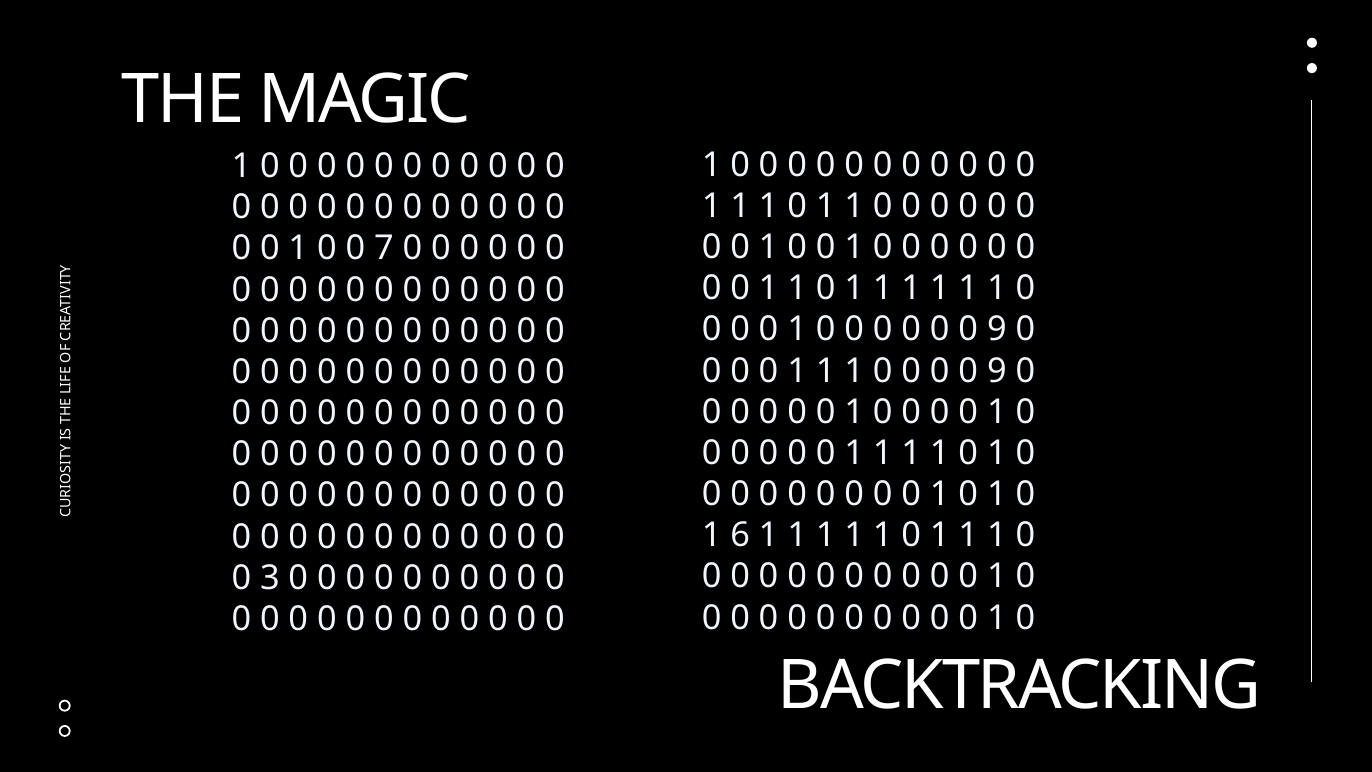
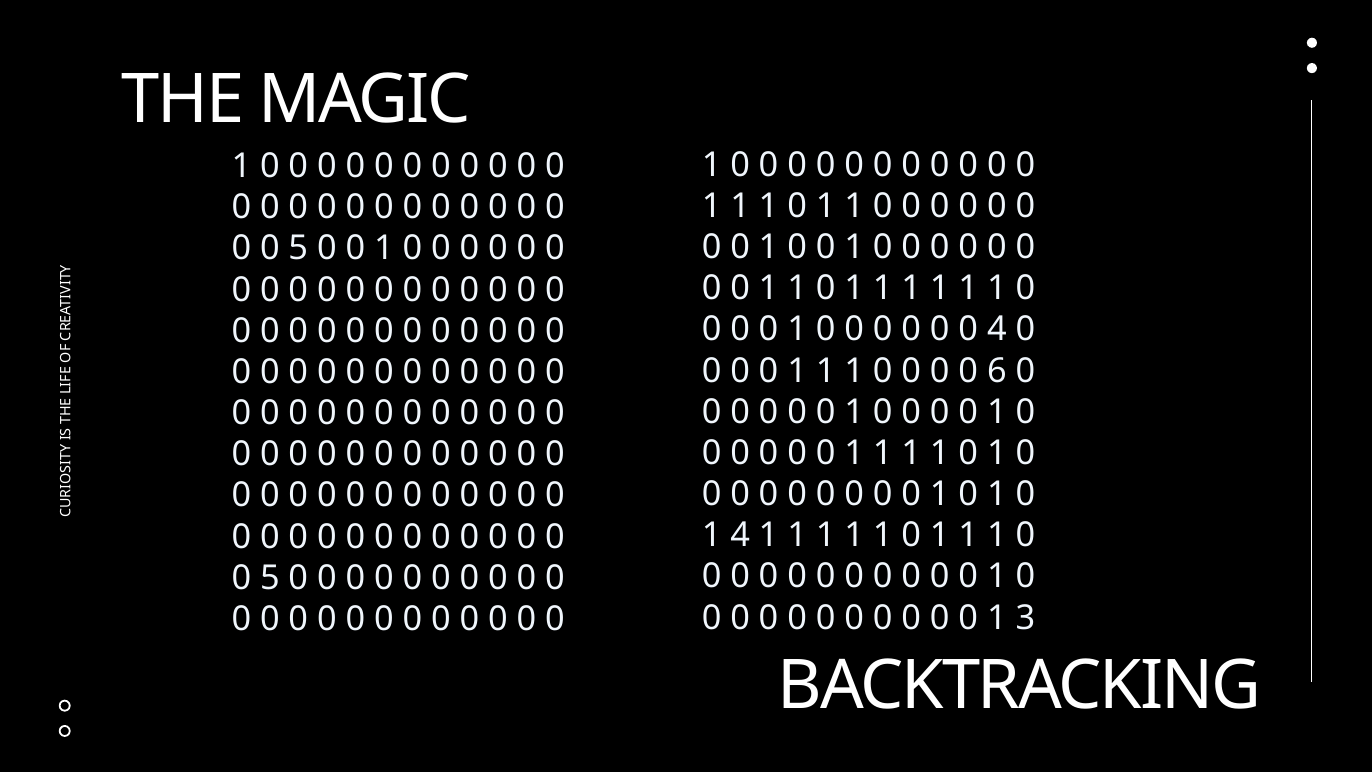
1 at (298, 249): 1 -> 5
7 at (384, 249): 7 -> 1
9 at (997, 329): 9 -> 4
9 at (997, 371): 9 -> 6
1 6: 6 -> 4
3 at (270, 578): 3 -> 5
0 at (1025, 618): 0 -> 3
